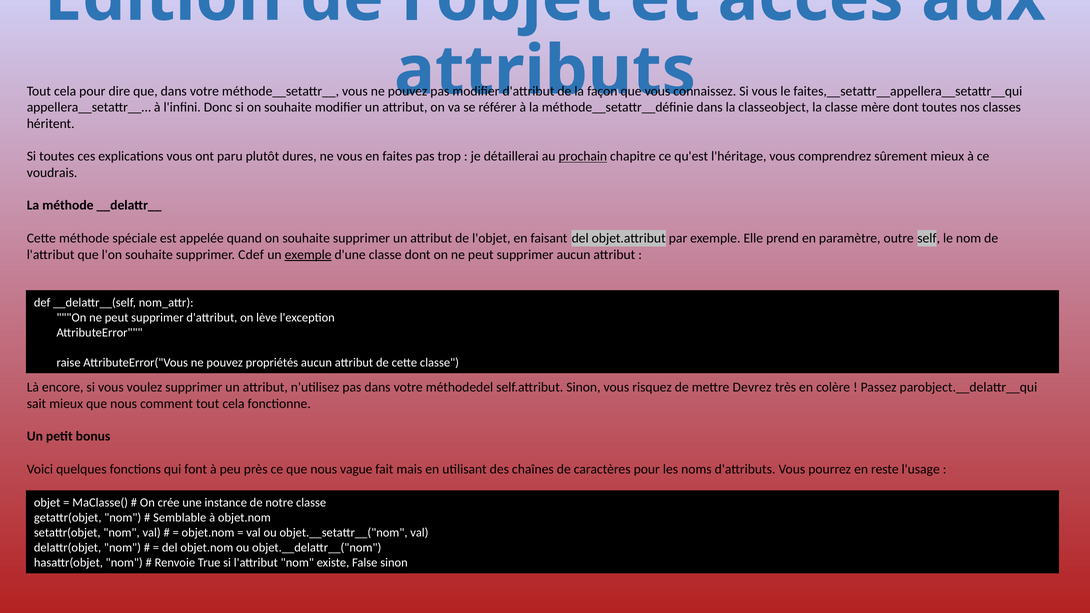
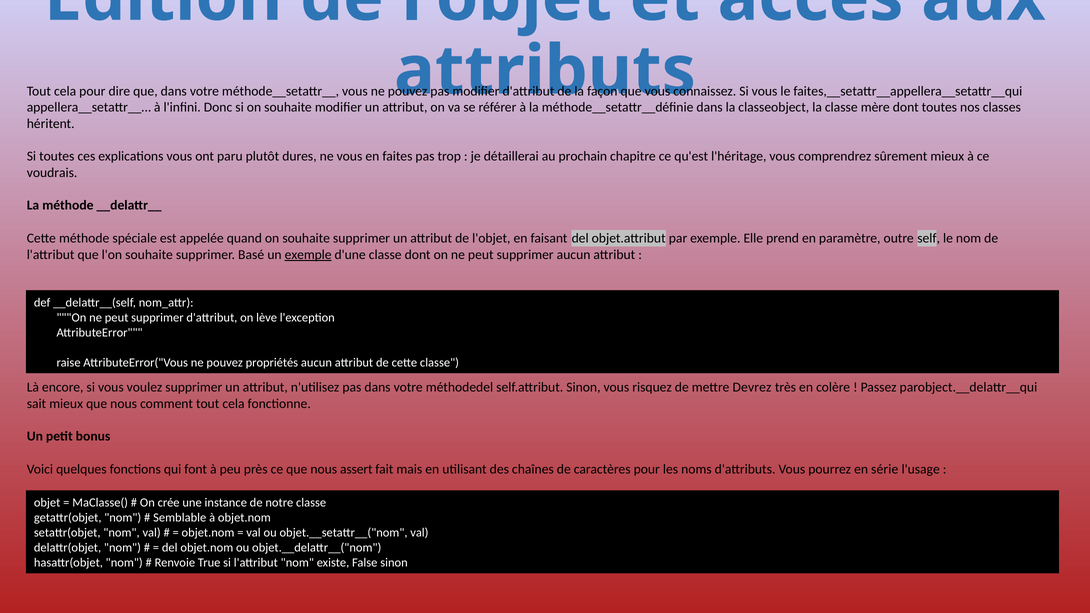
prochain underline: present -> none
Cdef: Cdef -> Basé
vague: vague -> assert
reste: reste -> série
